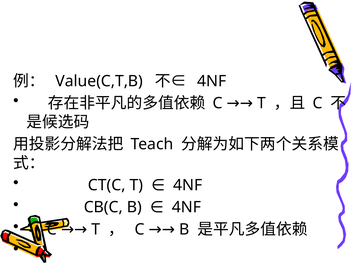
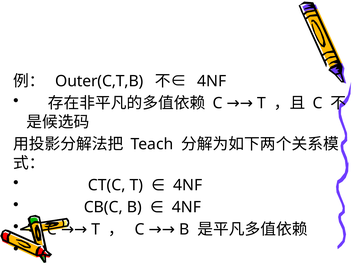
Value(C,T,B: Value(C,T,B -> Outer(C,T,B
